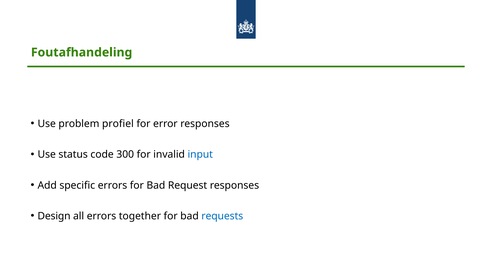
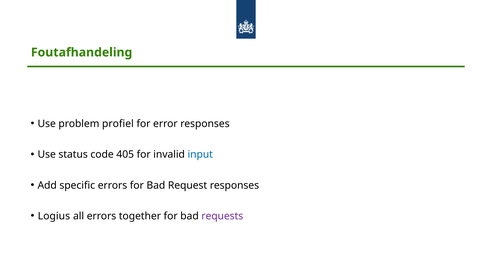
300: 300 -> 405
Design: Design -> Logius
requests colour: blue -> purple
